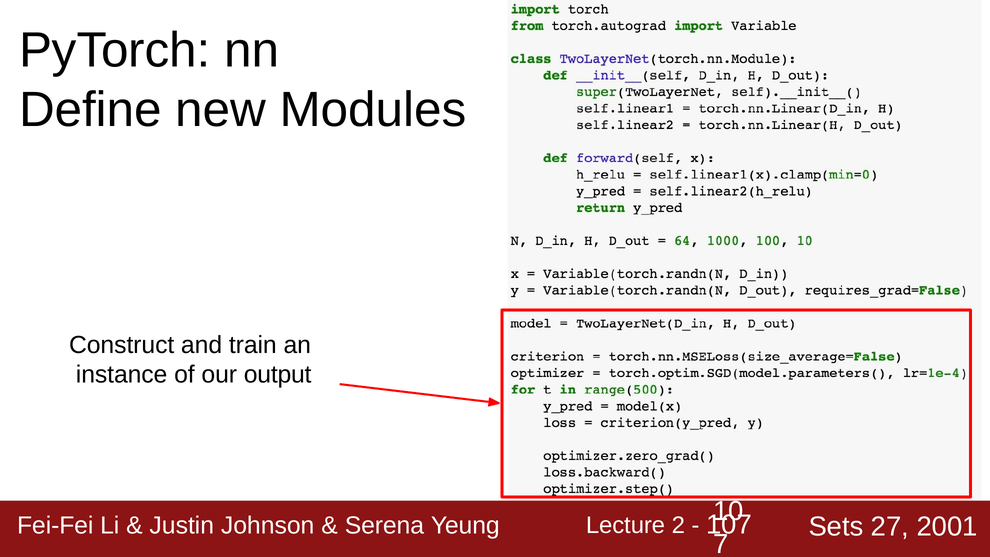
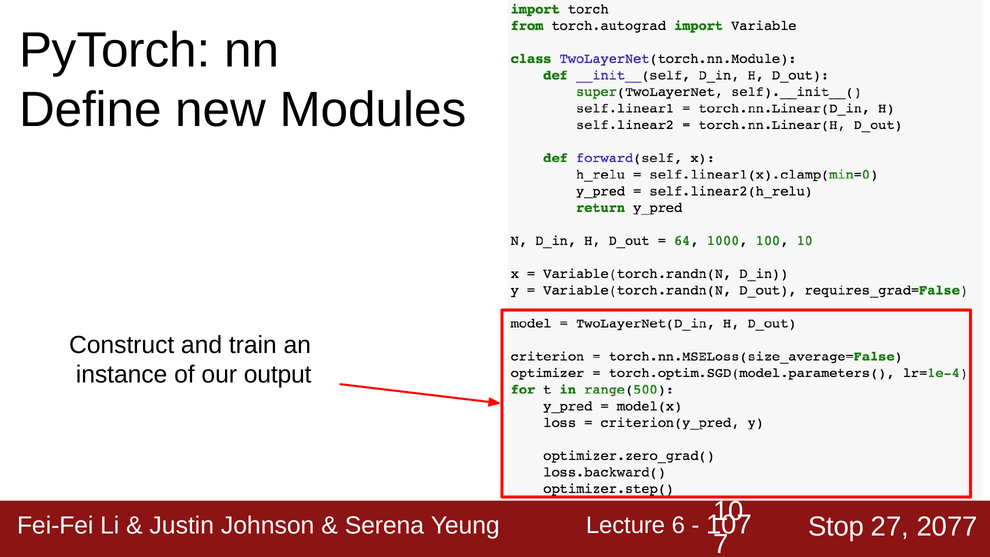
2: 2 -> 6
Sets: Sets -> Stop
2001: 2001 -> 2077
